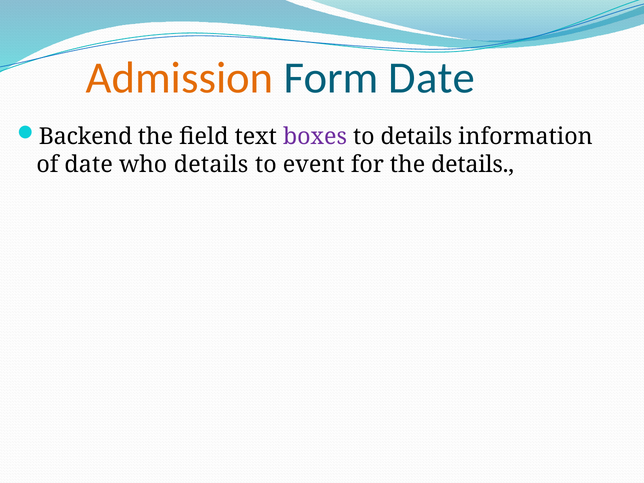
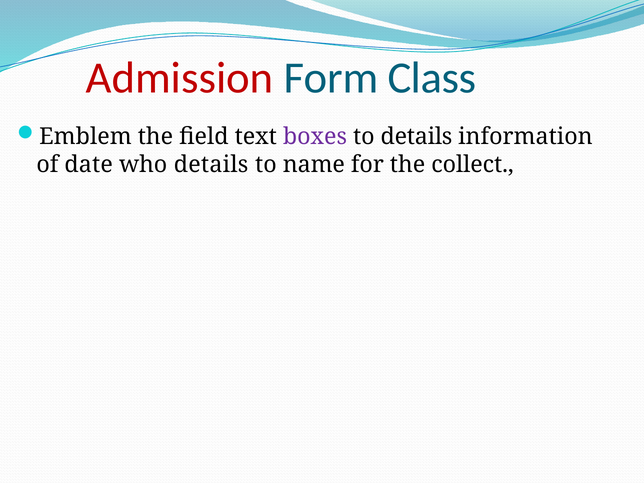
Admission colour: orange -> red
Form Date: Date -> Class
Backend: Backend -> Emblem
event: event -> name
the details: details -> collect
